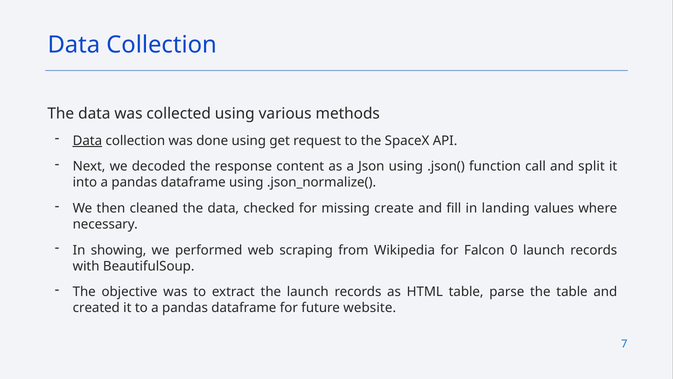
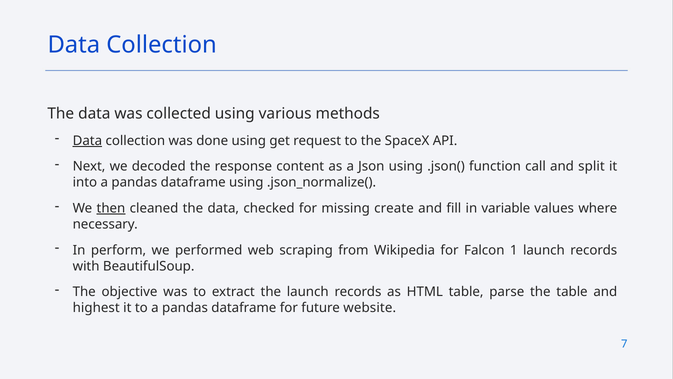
then underline: none -> present
landing: landing -> variable
showing: showing -> perform
0: 0 -> 1
created: created -> highest
